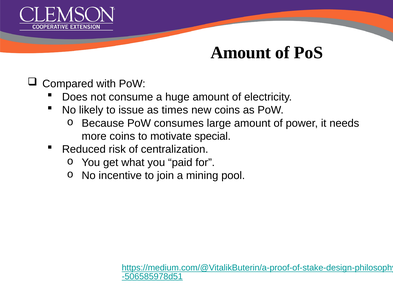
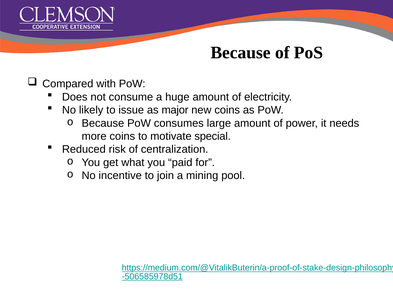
Amount at (241, 53): Amount -> Because
times: times -> major
